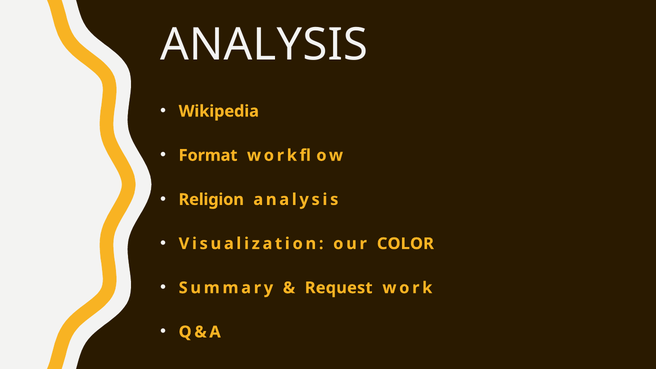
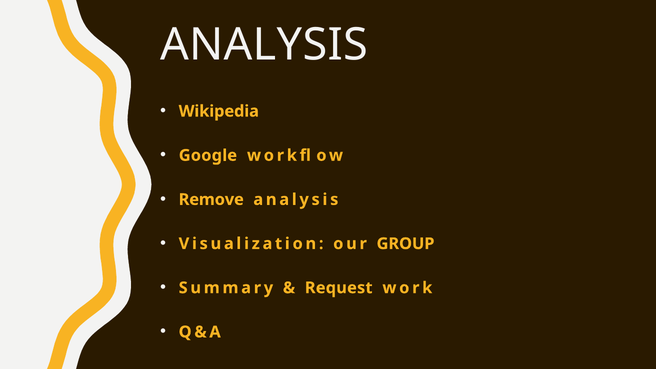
Format: Format -> Google
Religion: Religion -> Remove
COLOR: COLOR -> GROUP
